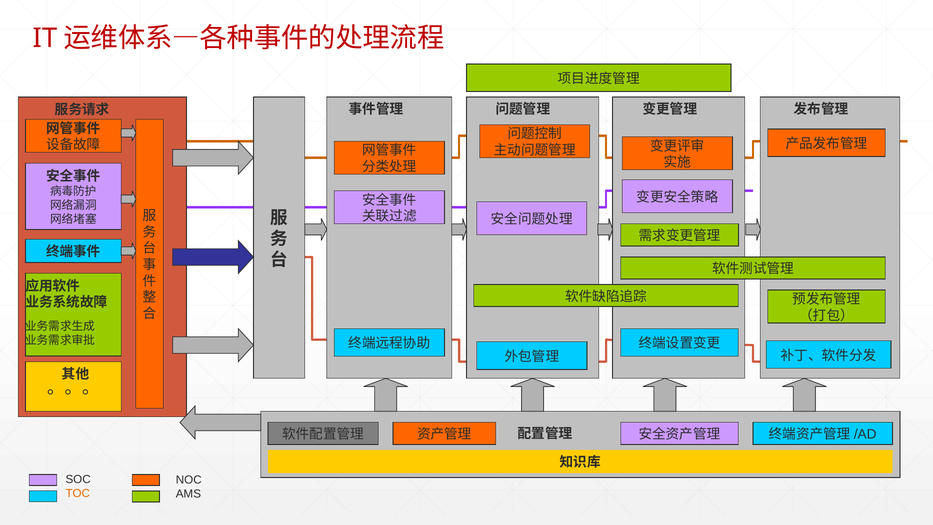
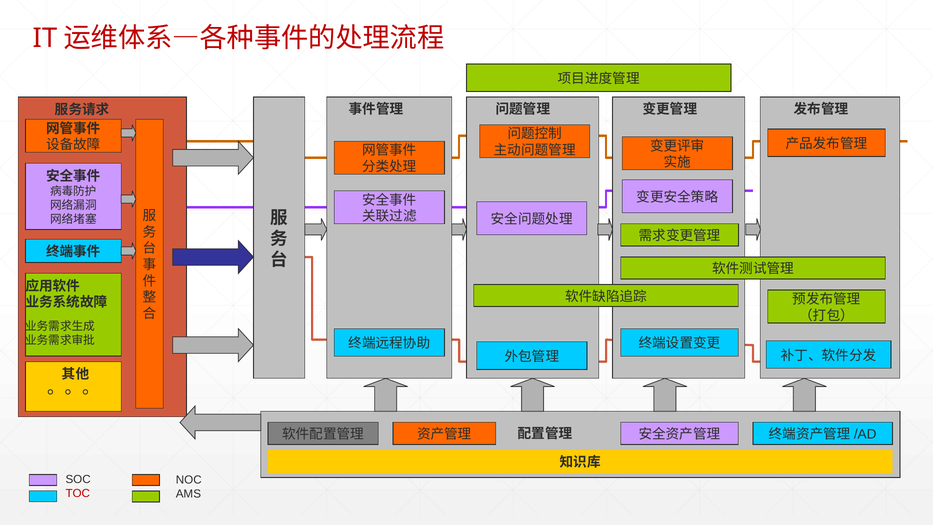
TOC colour: orange -> red
